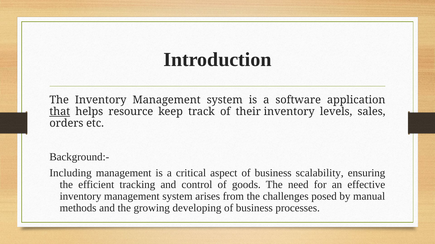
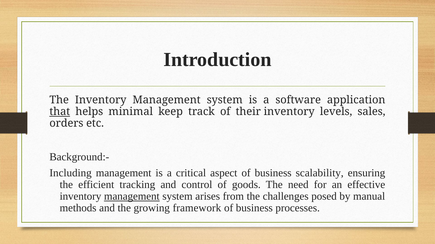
resource: resource -> minimal
management at (132, 197) underline: none -> present
developing: developing -> framework
